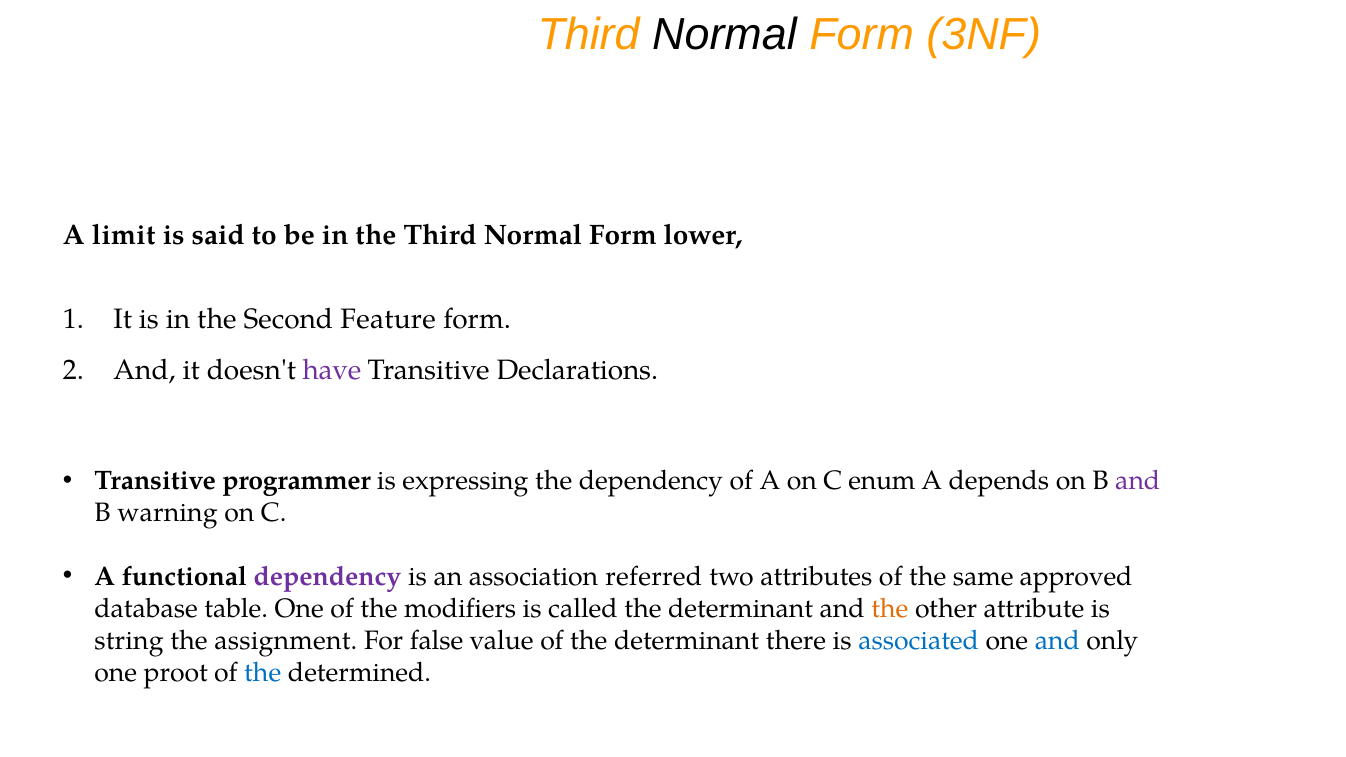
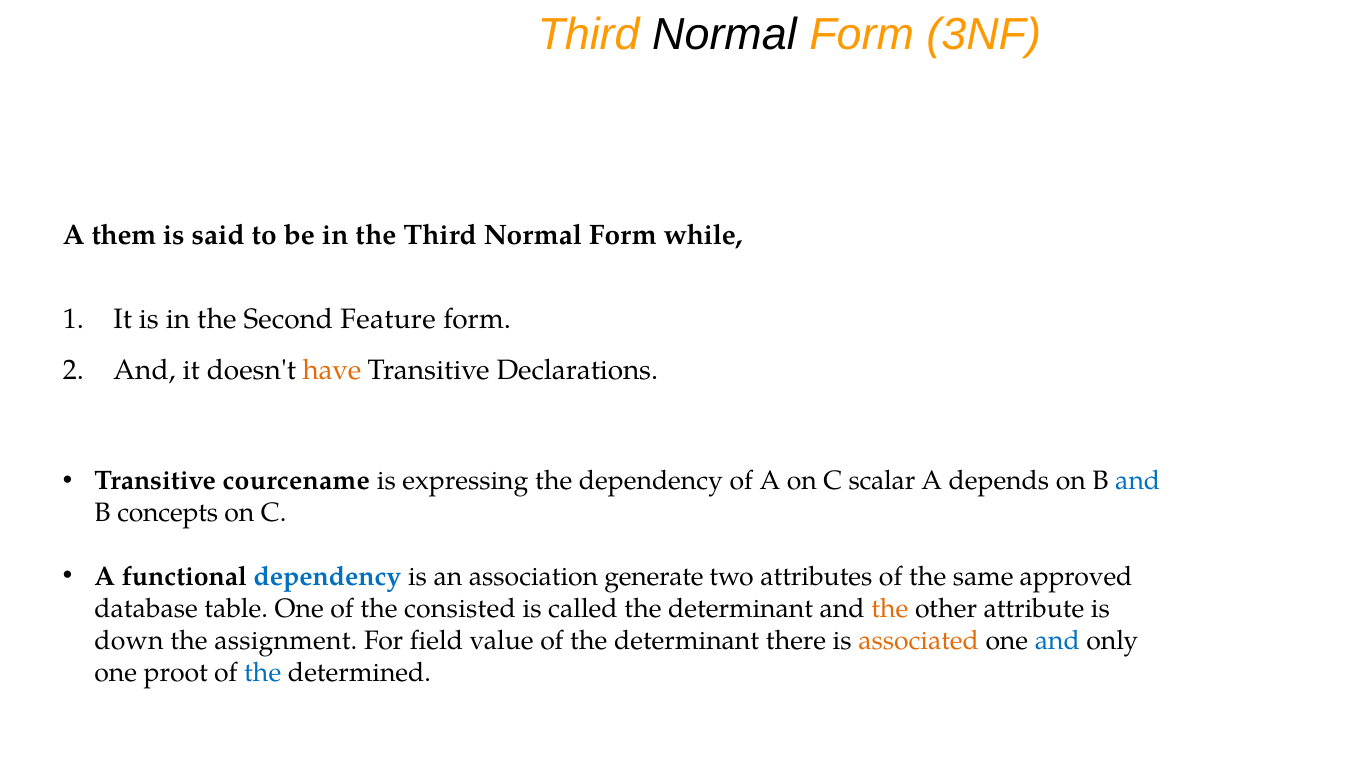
limit: limit -> them
lower: lower -> while
have colour: purple -> orange
programmer: programmer -> courcename
enum: enum -> scalar
and at (1138, 481) colour: purple -> blue
warning: warning -> concepts
dependency at (327, 577) colour: purple -> blue
referred: referred -> generate
modifiers: modifiers -> consisted
string: string -> down
false: false -> field
associated colour: blue -> orange
